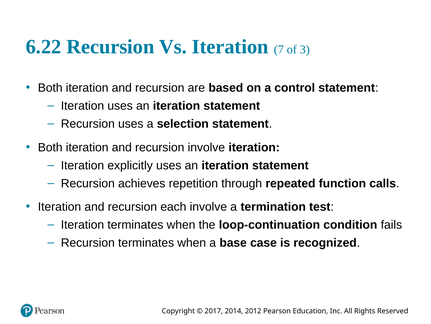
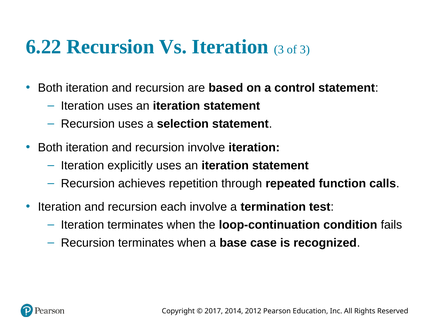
Iteration 7: 7 -> 3
